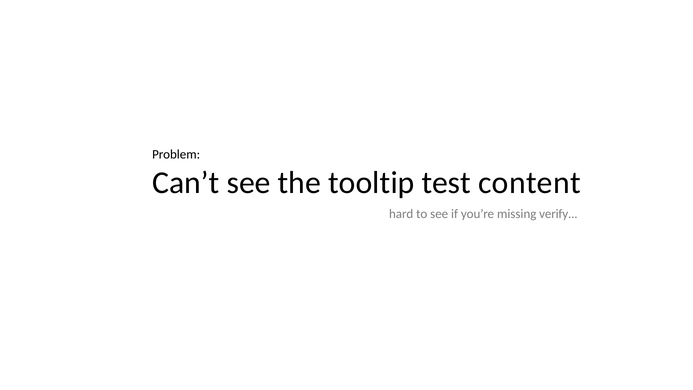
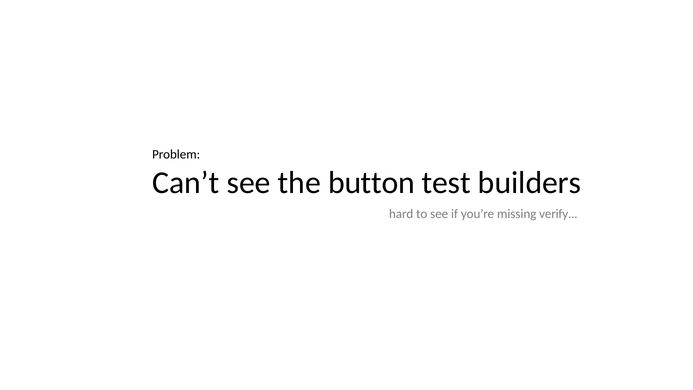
tooltip: tooltip -> button
content: content -> builders
